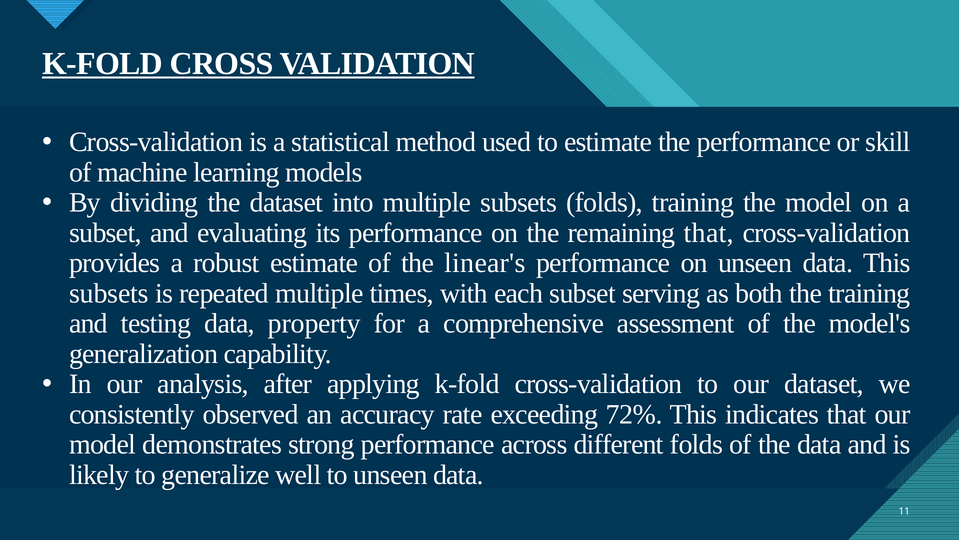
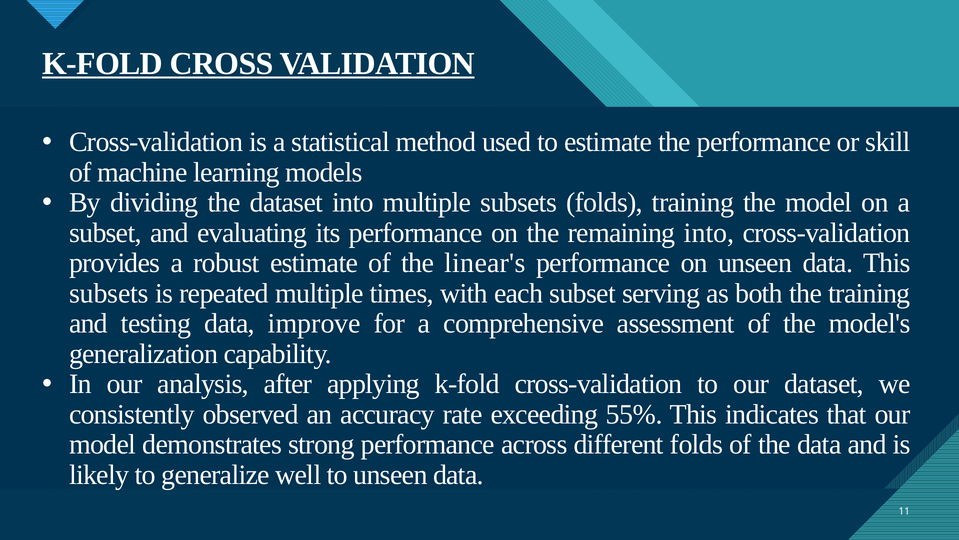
remaining that: that -> into
property: property -> improve
72%: 72% -> 55%
